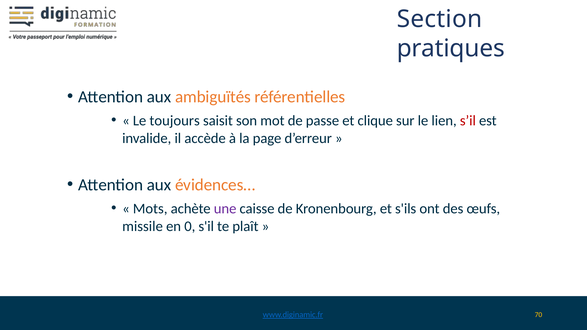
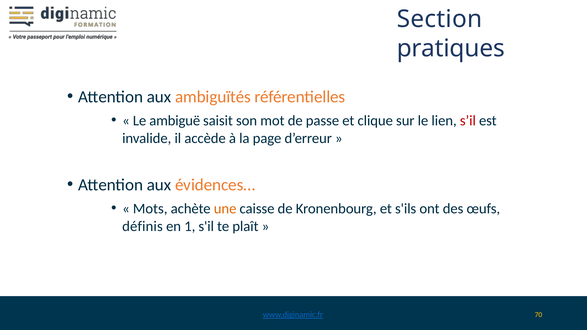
toujours: toujours -> ambiguë
une colour: purple -> orange
missile: missile -> définis
0: 0 -> 1
